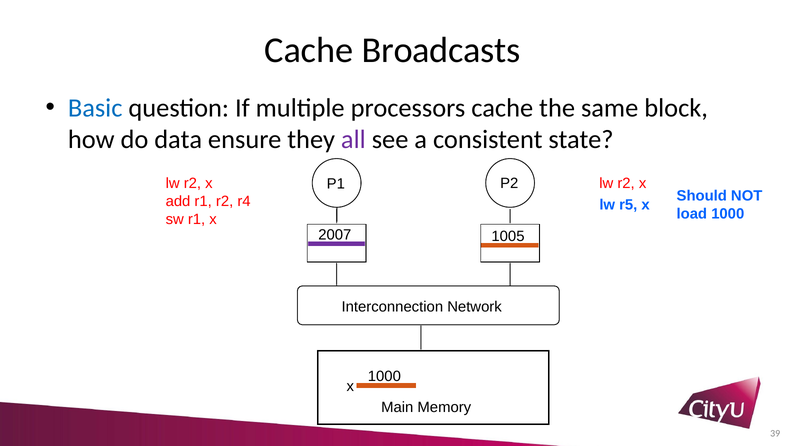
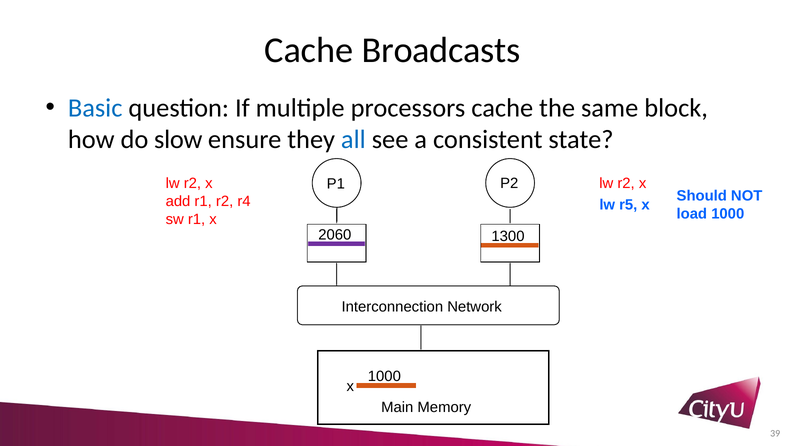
data: data -> slow
all colour: purple -> blue
2007: 2007 -> 2060
1005: 1005 -> 1300
